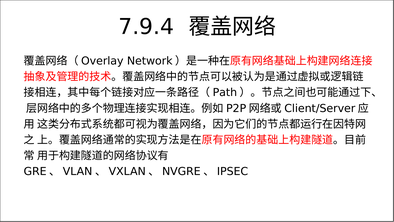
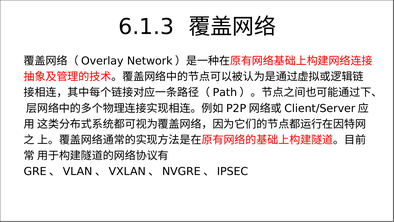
7.9.4: 7.9.4 -> 6.1.3
